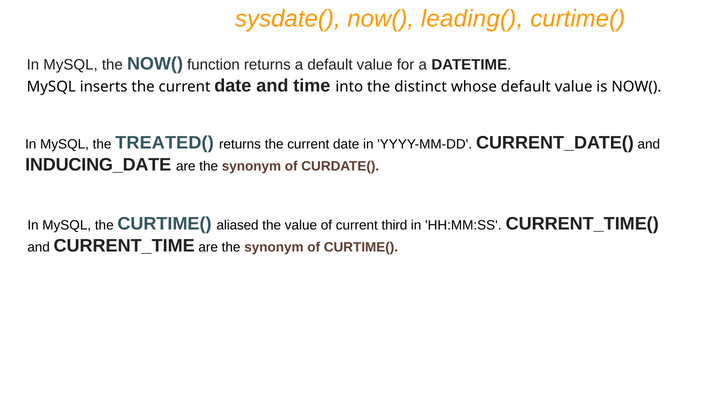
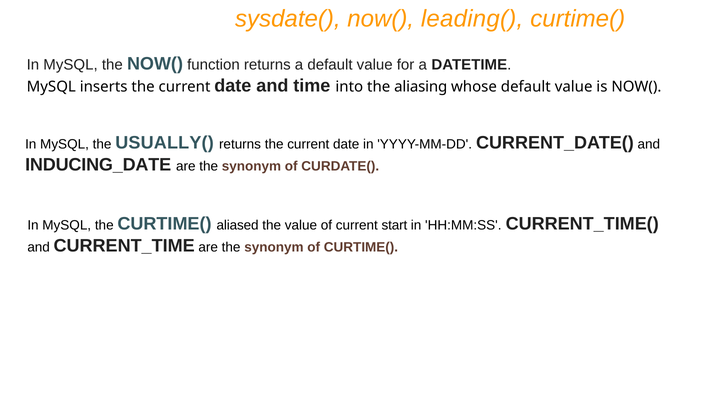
distinct: distinct -> aliasing
TREATED(: TREATED( -> USUALLY(
third: third -> start
